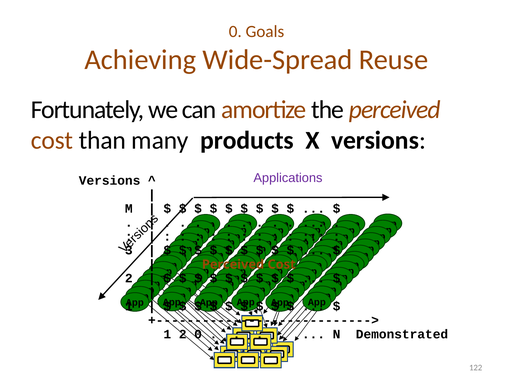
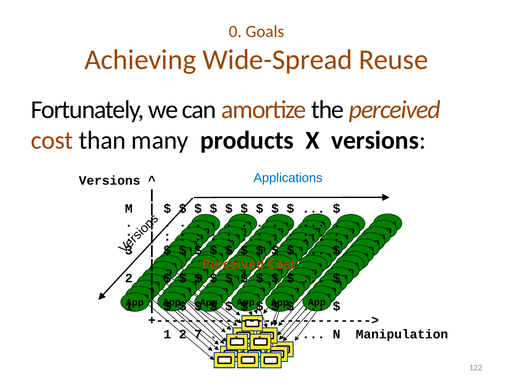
Applications at (288, 178) colour: purple -> blue
2 0: 0 -> 7
Demonstrated: Demonstrated -> Manipulation
